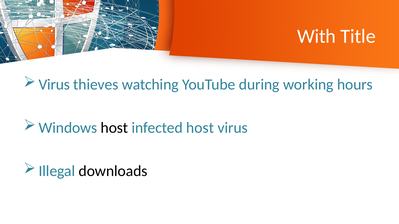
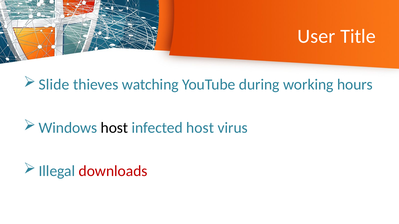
With: With -> User
Virus at (54, 85): Virus -> Slide
downloads colour: black -> red
